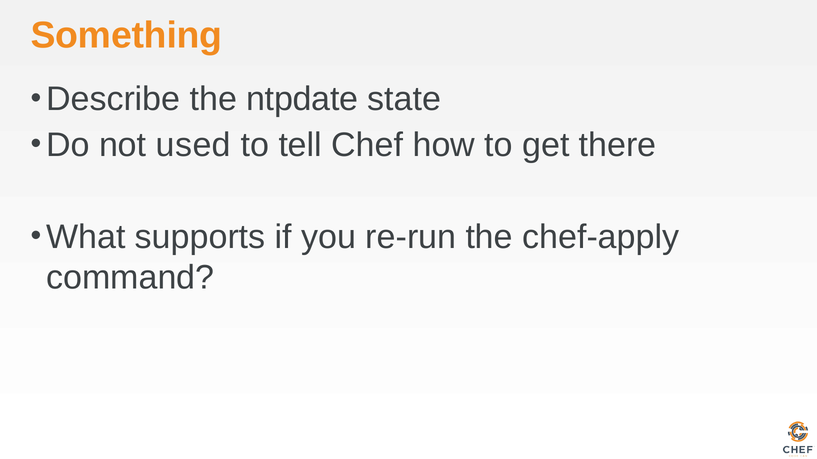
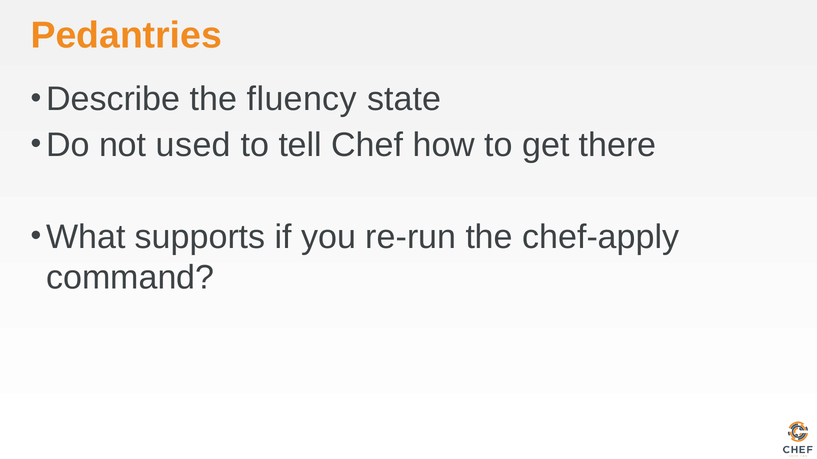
Something: Something -> Pedantries
ntpdate: ntpdate -> fluency
